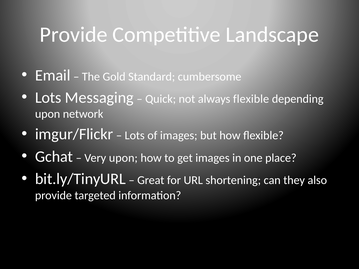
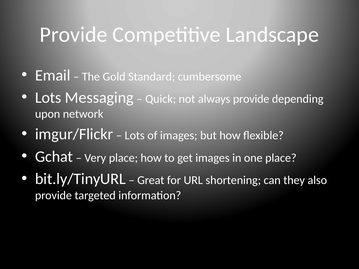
always flexible: flexible -> provide
Very upon: upon -> place
